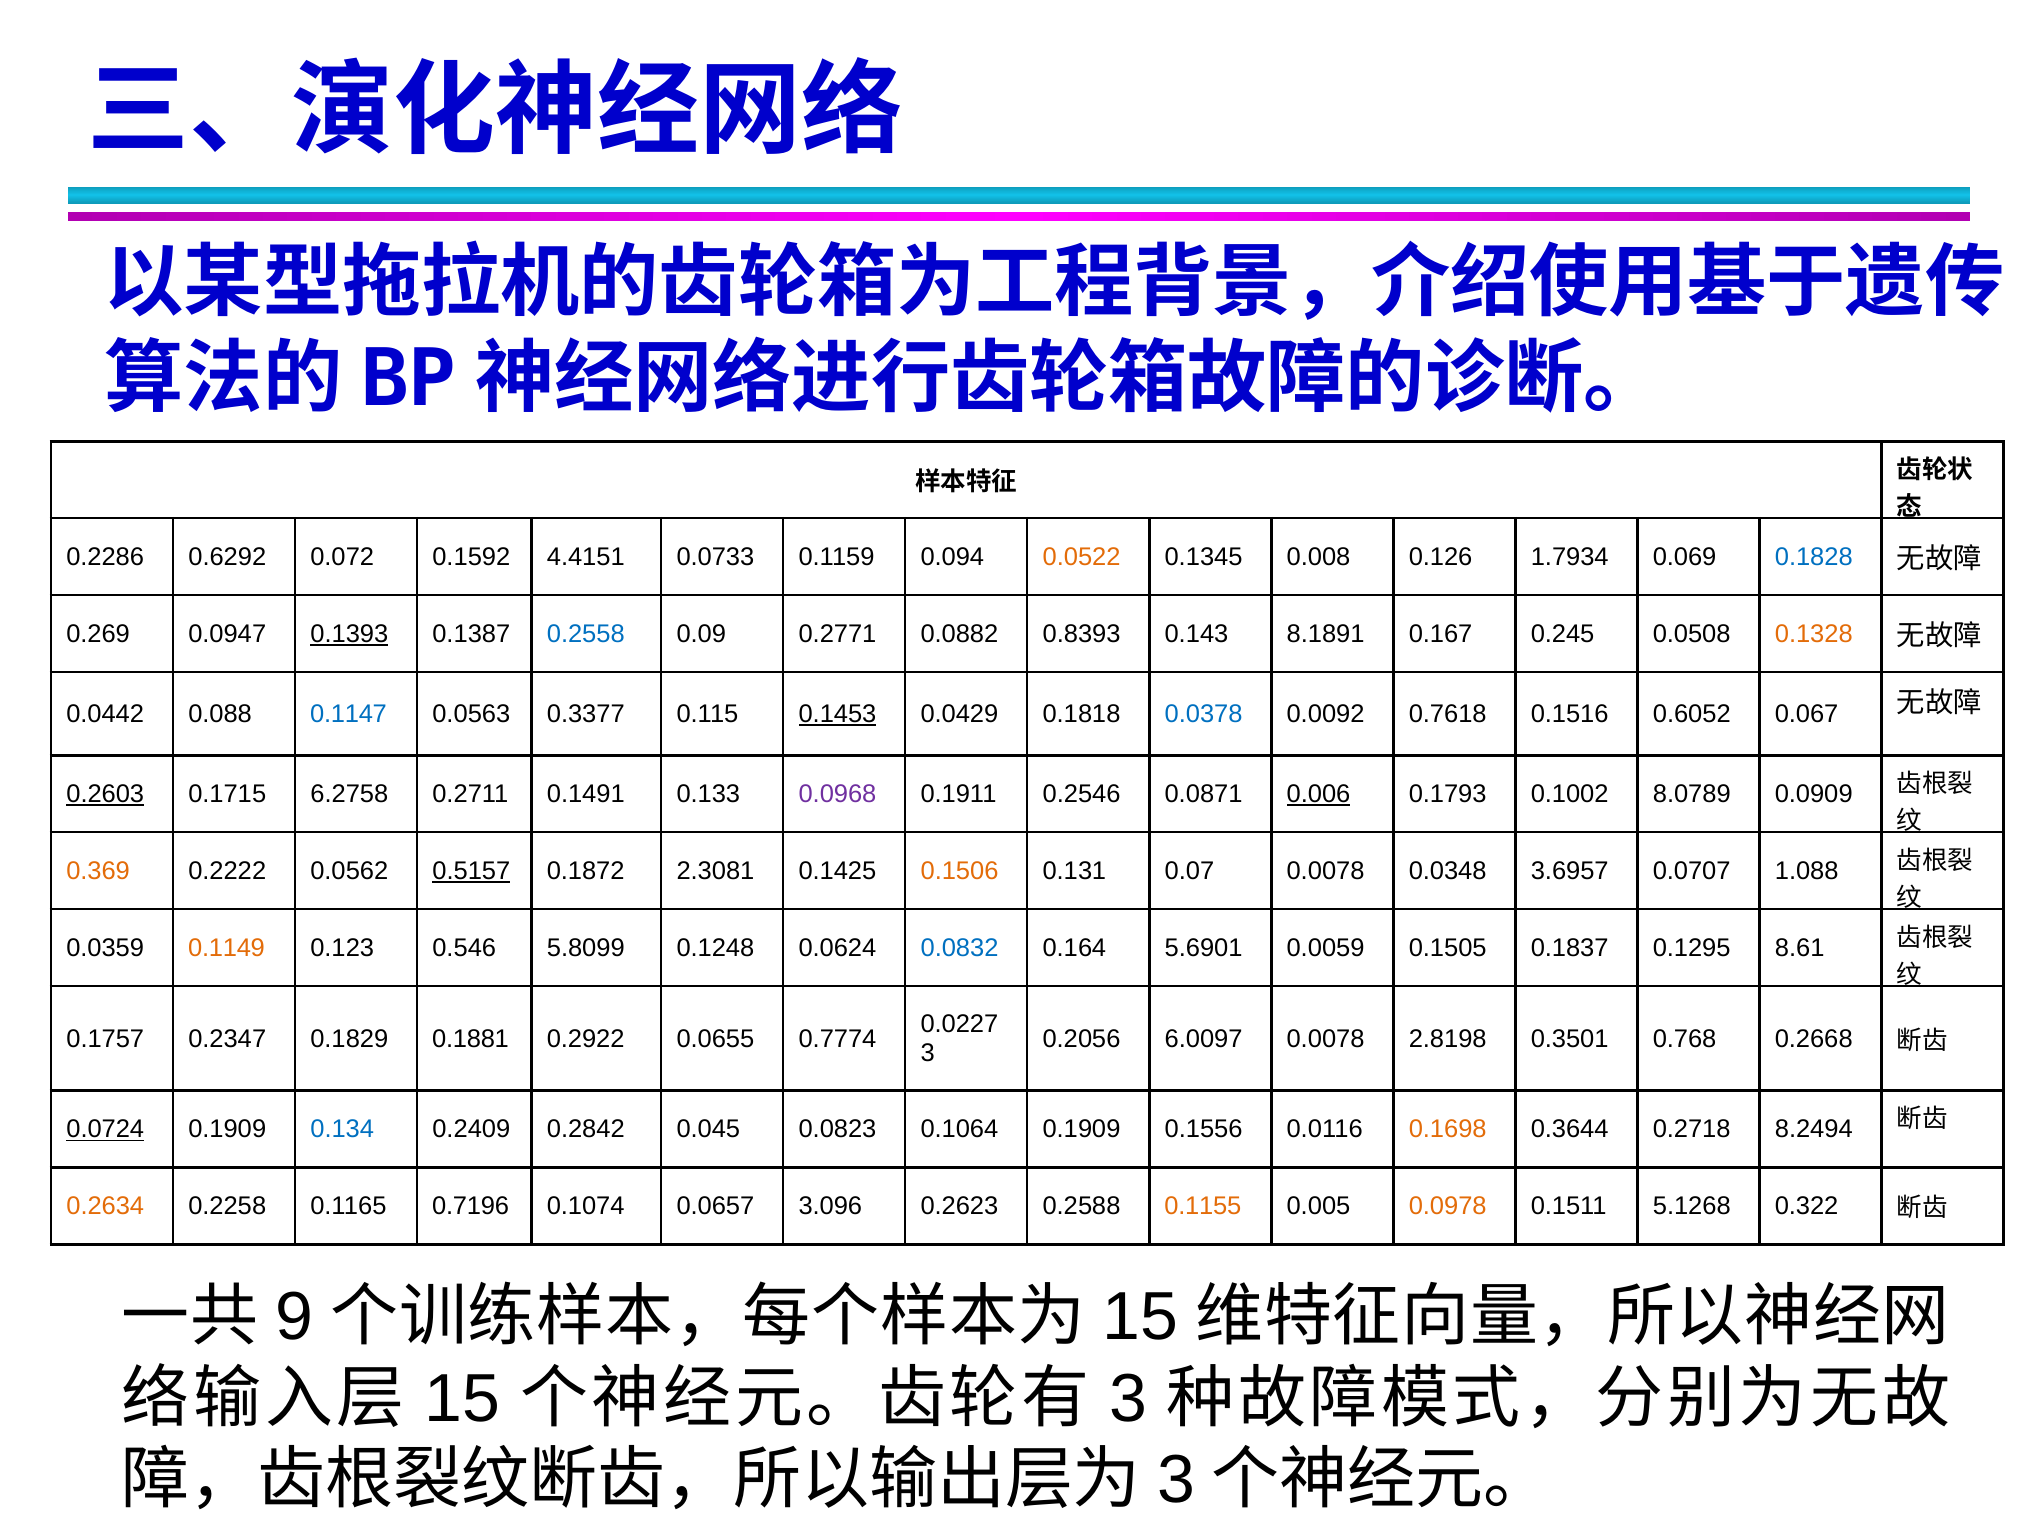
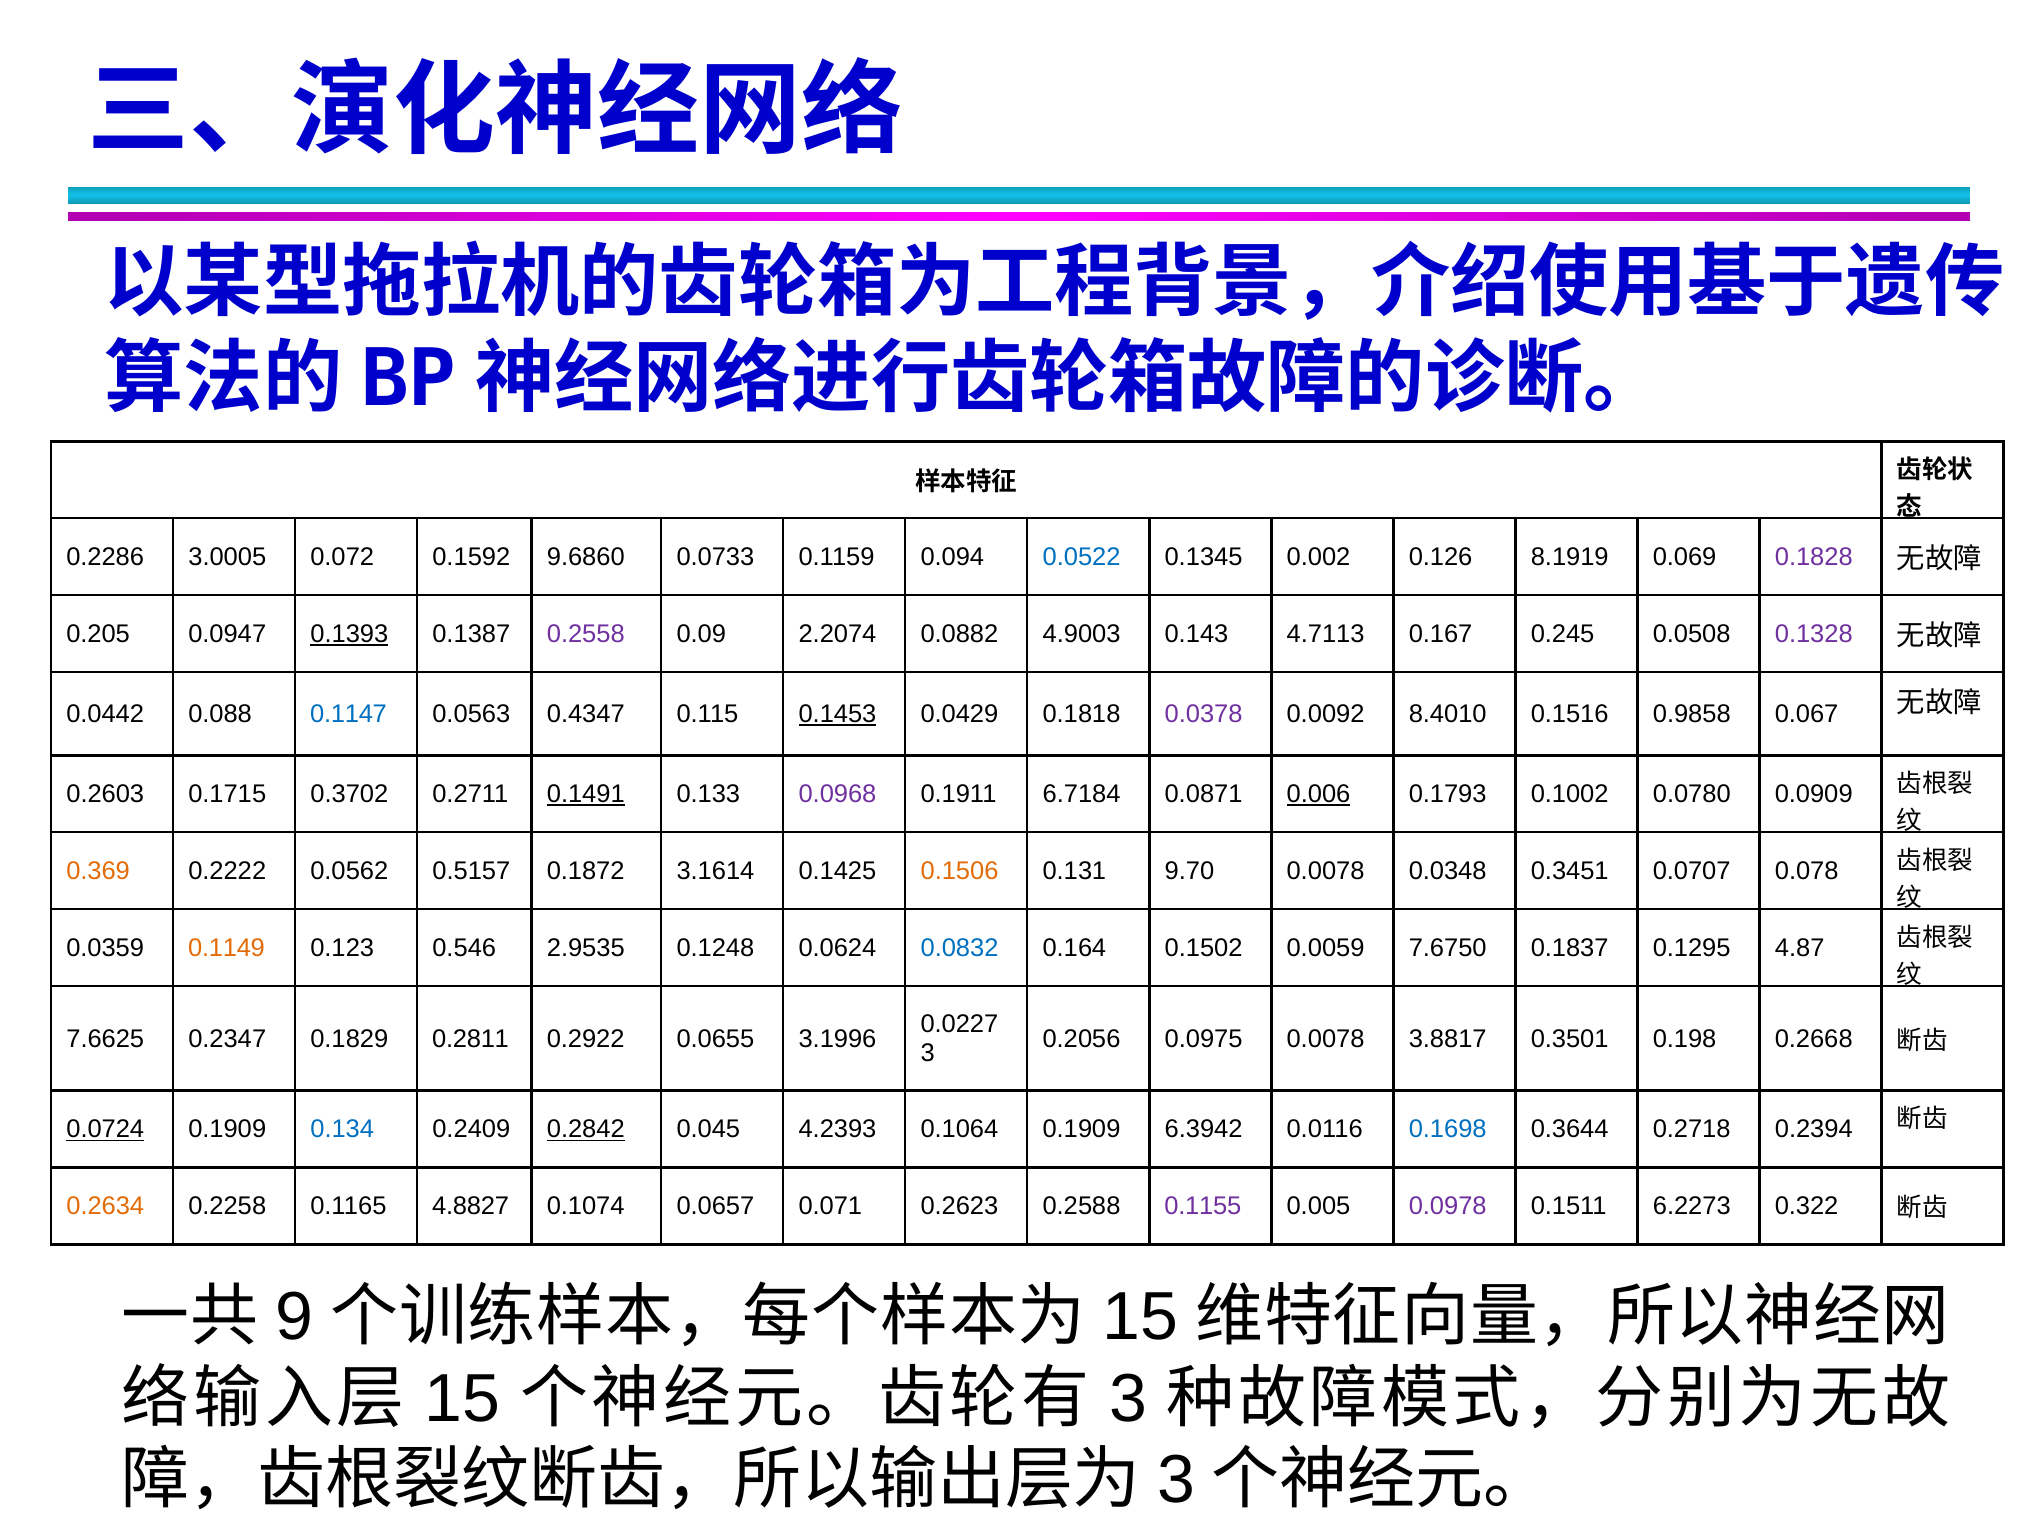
0.6292: 0.6292 -> 3.0005
4.4151: 4.4151 -> 9.6860
0.0522 colour: orange -> blue
0.008: 0.008 -> 0.002
1.7934: 1.7934 -> 8.1919
0.1828 colour: blue -> purple
0.269: 0.269 -> 0.205
0.2558 colour: blue -> purple
0.2771: 0.2771 -> 2.2074
0.8393: 0.8393 -> 4.9003
8.1891: 8.1891 -> 4.7113
0.1328 colour: orange -> purple
0.3377: 0.3377 -> 0.4347
0.0378 colour: blue -> purple
0.7618: 0.7618 -> 8.4010
0.6052: 0.6052 -> 0.9858
0.2603 underline: present -> none
6.2758: 6.2758 -> 0.3702
0.1491 underline: none -> present
0.2546: 0.2546 -> 6.7184
8.0789: 8.0789 -> 0.0780
0.5157 underline: present -> none
2.3081: 2.3081 -> 3.1614
0.07: 0.07 -> 9.70
3.6957: 3.6957 -> 0.3451
1.088: 1.088 -> 0.078
5.8099: 5.8099 -> 2.9535
5.6901: 5.6901 -> 0.1502
0.1505: 0.1505 -> 7.6750
8.61: 8.61 -> 4.87
0.1757: 0.1757 -> 7.6625
0.1881: 0.1881 -> 0.2811
0.7774: 0.7774 -> 3.1996
6.0097: 6.0097 -> 0.0975
2.8198: 2.8198 -> 3.8817
0.768: 0.768 -> 0.198
0.2842 underline: none -> present
0.0823: 0.0823 -> 4.2393
0.1556: 0.1556 -> 6.3942
0.1698 colour: orange -> blue
8.2494: 8.2494 -> 0.2394
0.7196: 0.7196 -> 4.8827
3.096: 3.096 -> 0.071
0.1155 colour: orange -> purple
0.0978 colour: orange -> purple
5.1268: 5.1268 -> 6.2273
